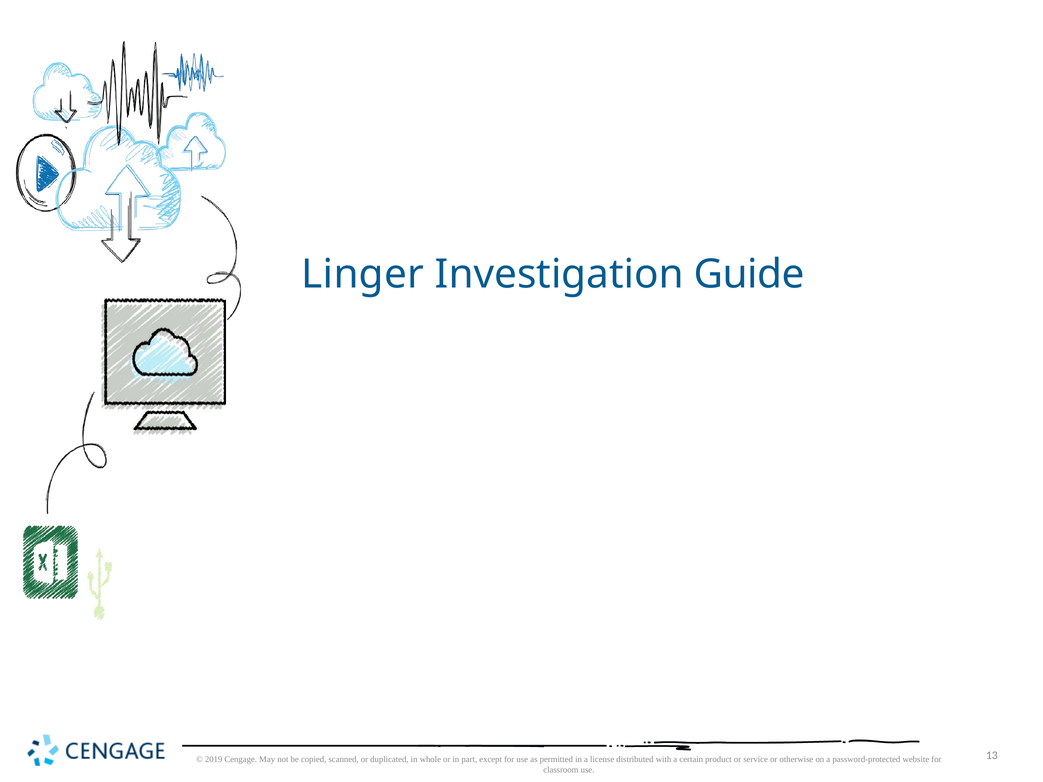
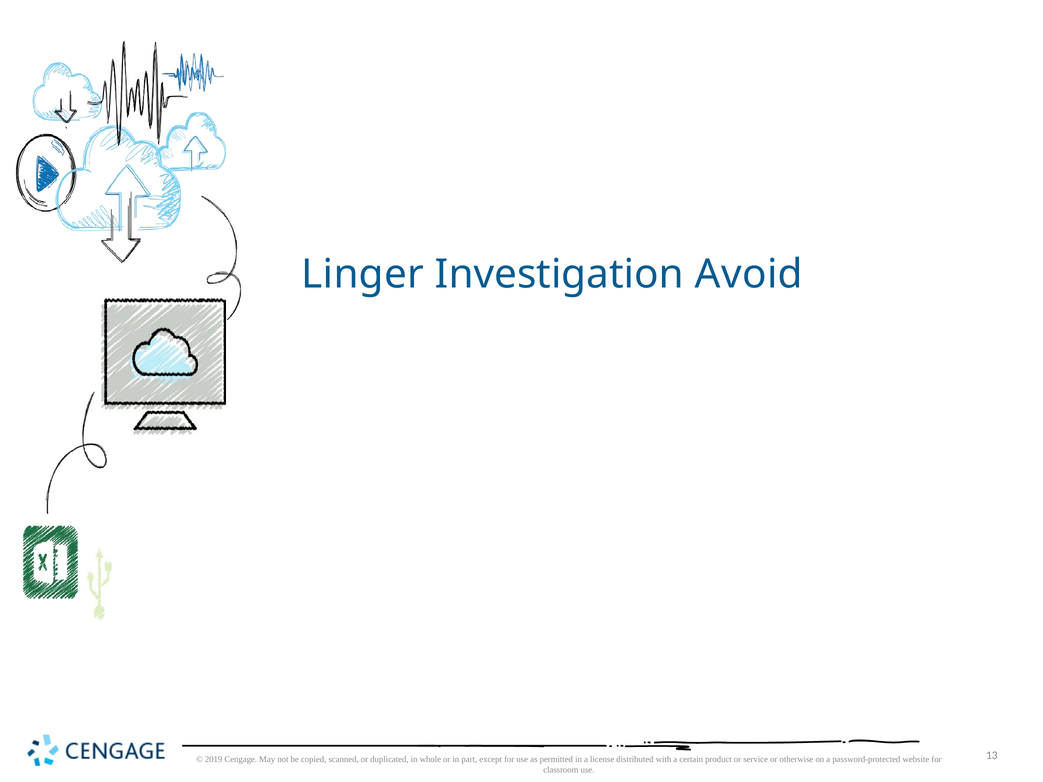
Guide: Guide -> Avoid
